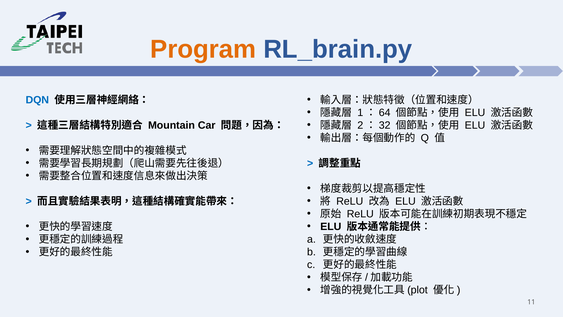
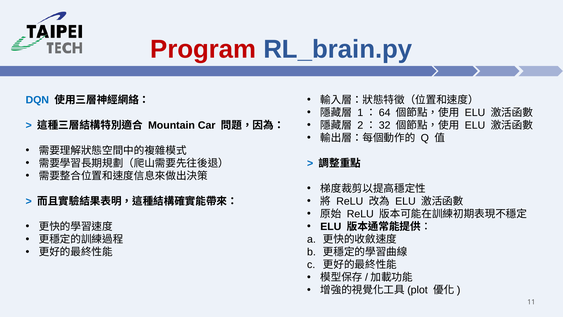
Program colour: orange -> red
